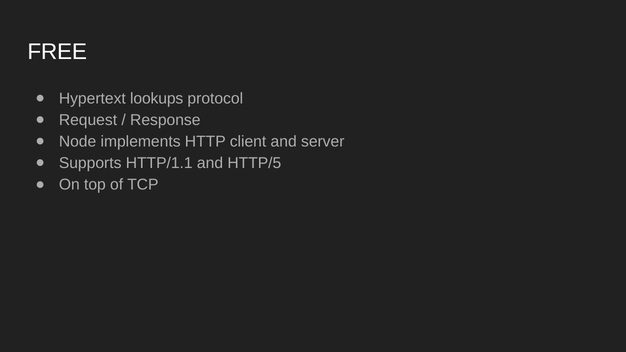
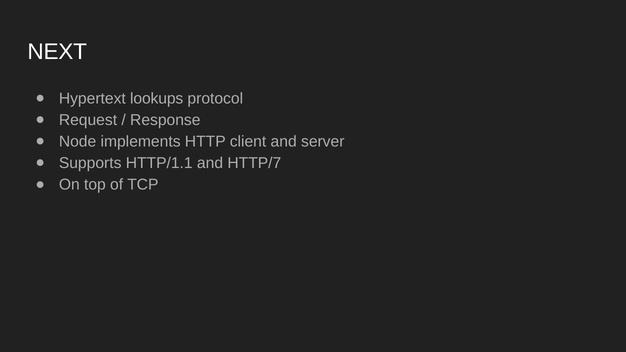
FREE: FREE -> NEXT
HTTP/5: HTTP/5 -> HTTP/7
